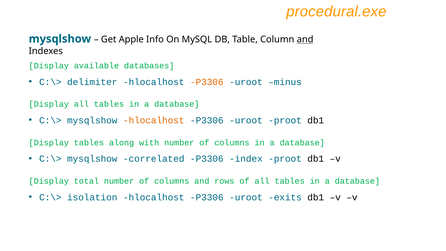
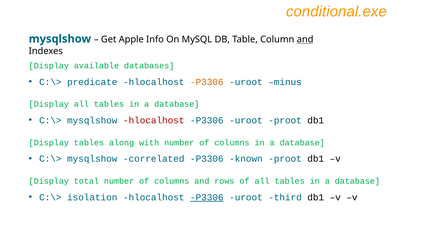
procedural.exe: procedural.exe -> conditional.exe
delimiter: delimiter -> predicate
hlocalhost at (154, 120) colour: orange -> red
index: index -> known
P3306 at (207, 197) underline: none -> present
exits: exits -> third
